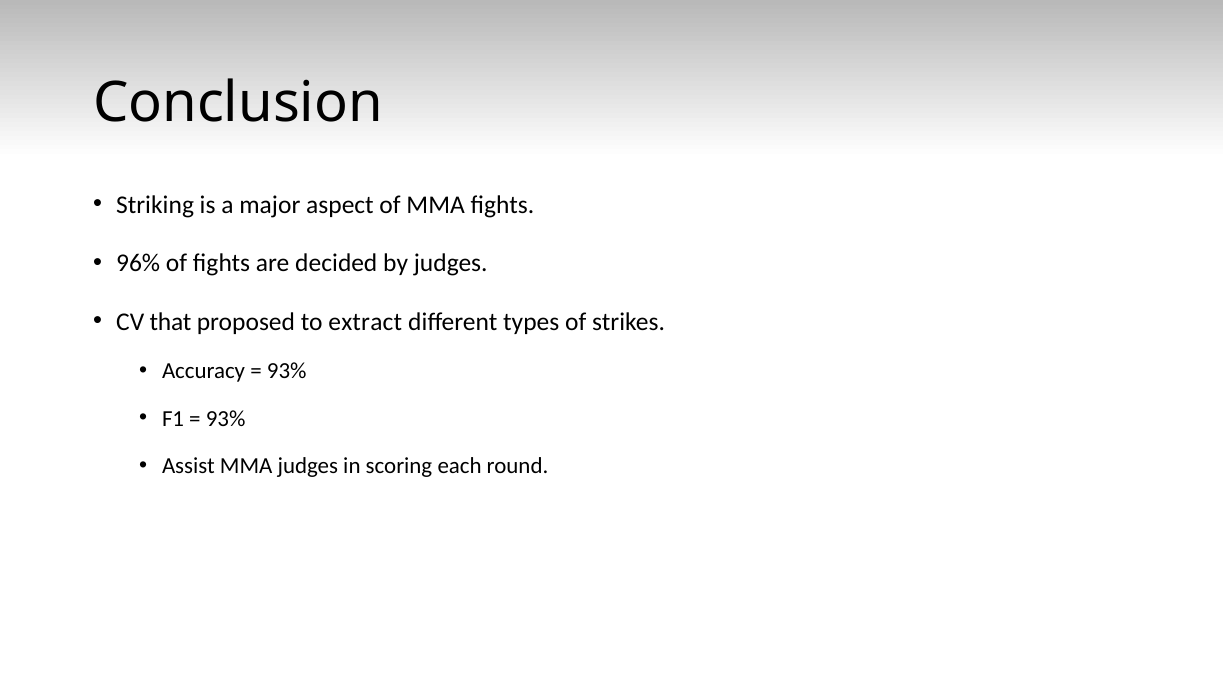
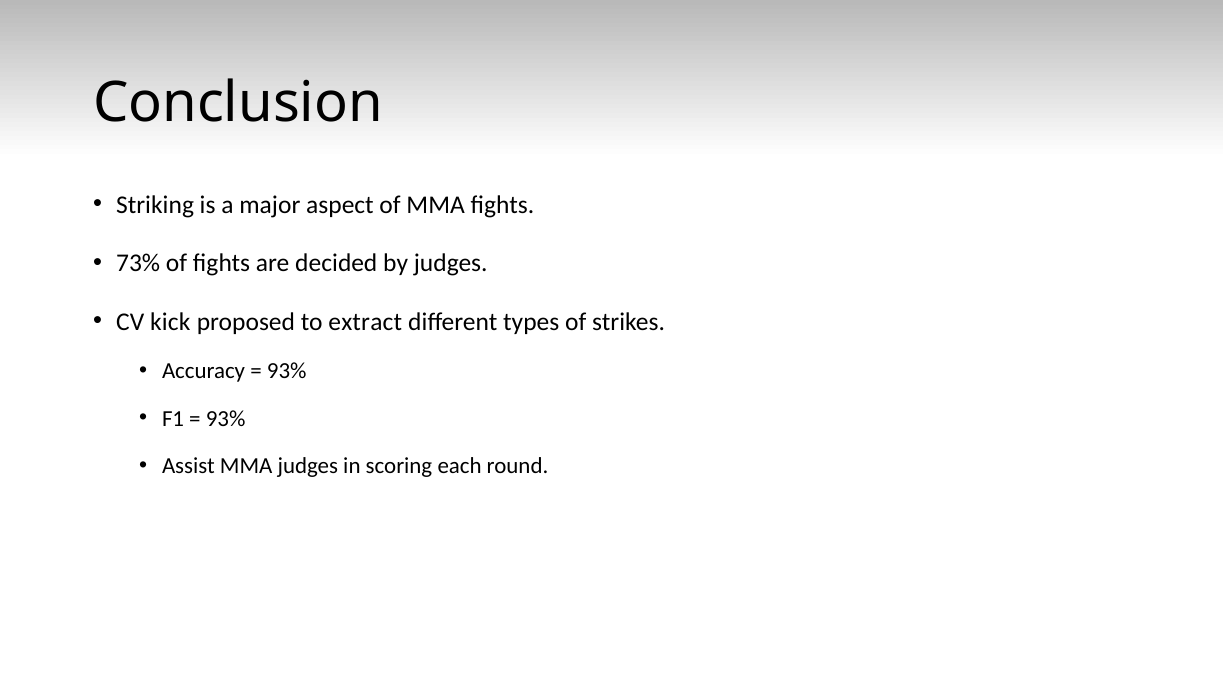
96%: 96% -> 73%
that: that -> kick
